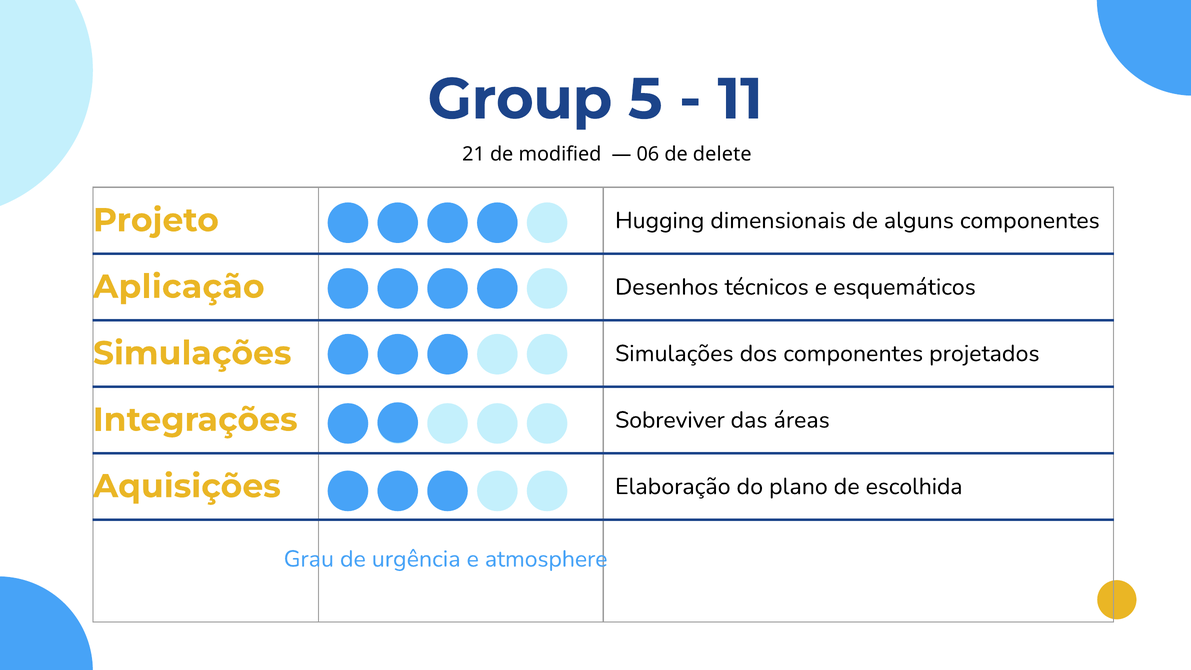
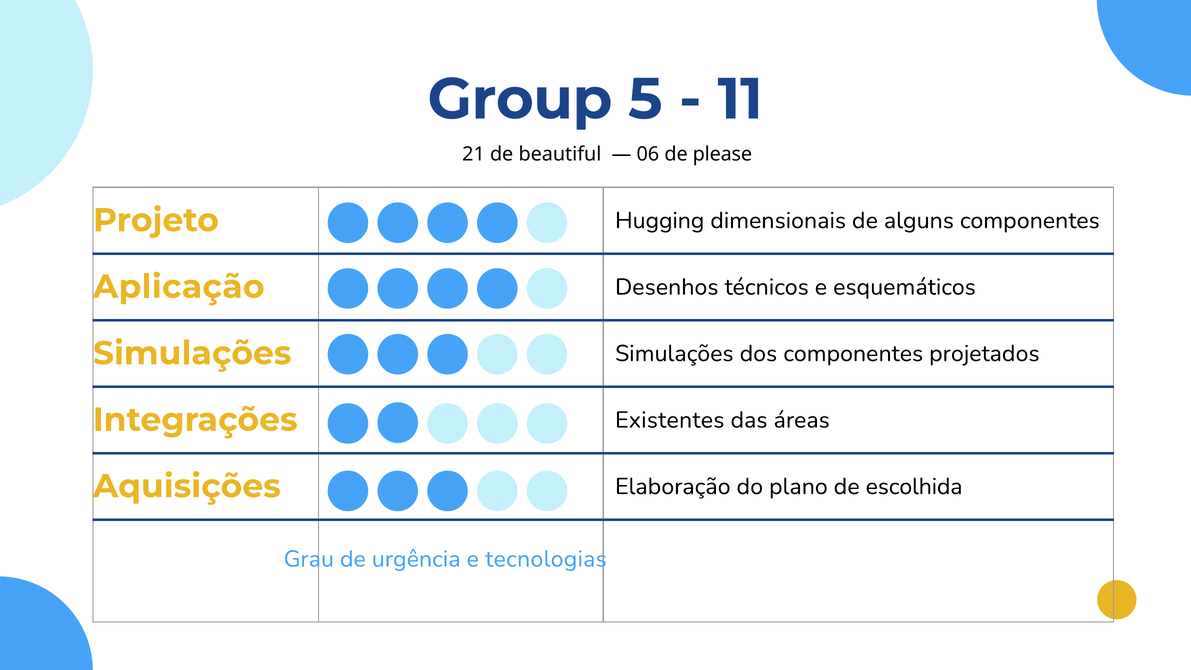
modified: modified -> beautiful
delete: delete -> please
Sobreviver: Sobreviver -> Existentes
atmosphere: atmosphere -> tecnologias
